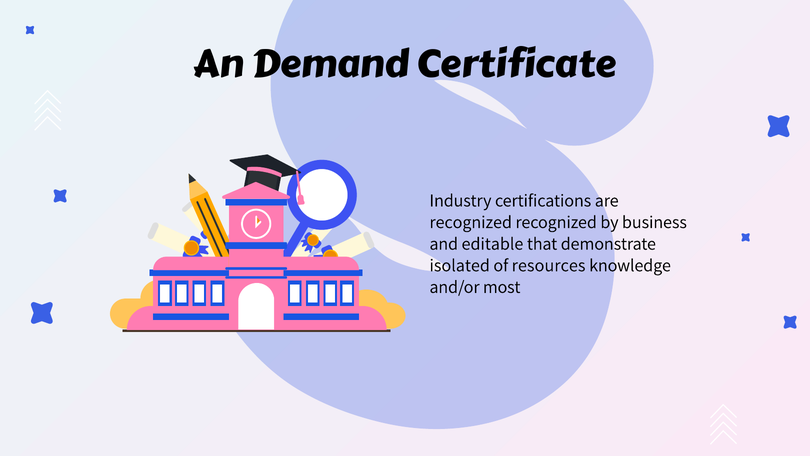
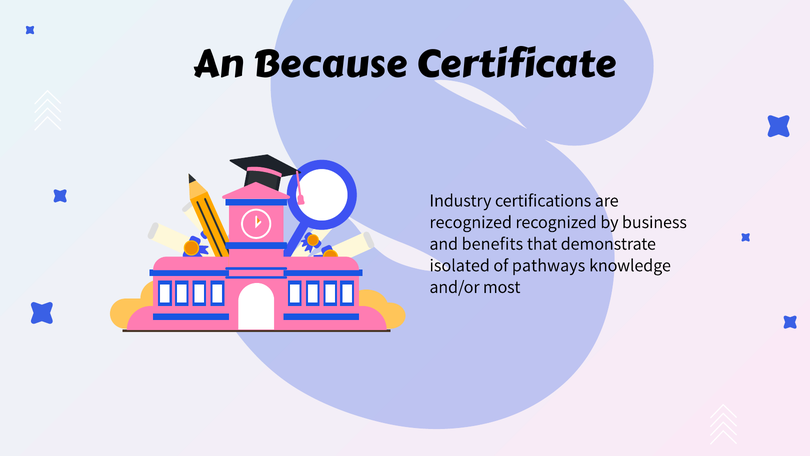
Demand: Demand -> Because
editable: editable -> benefits
resources: resources -> pathways
